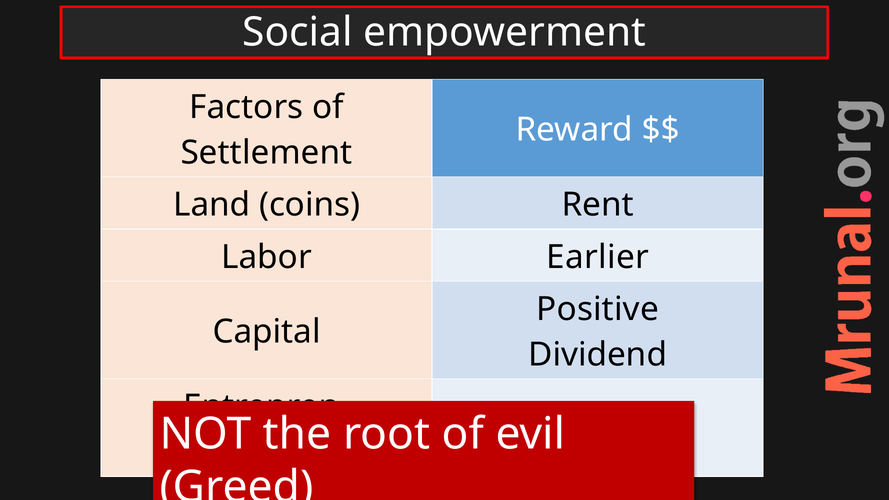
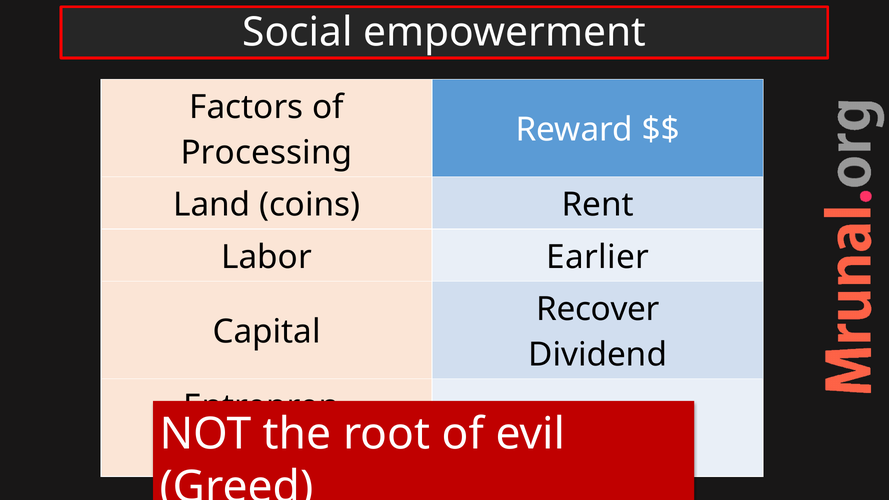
Settlement: Settlement -> Processing
Positive: Positive -> Recover
